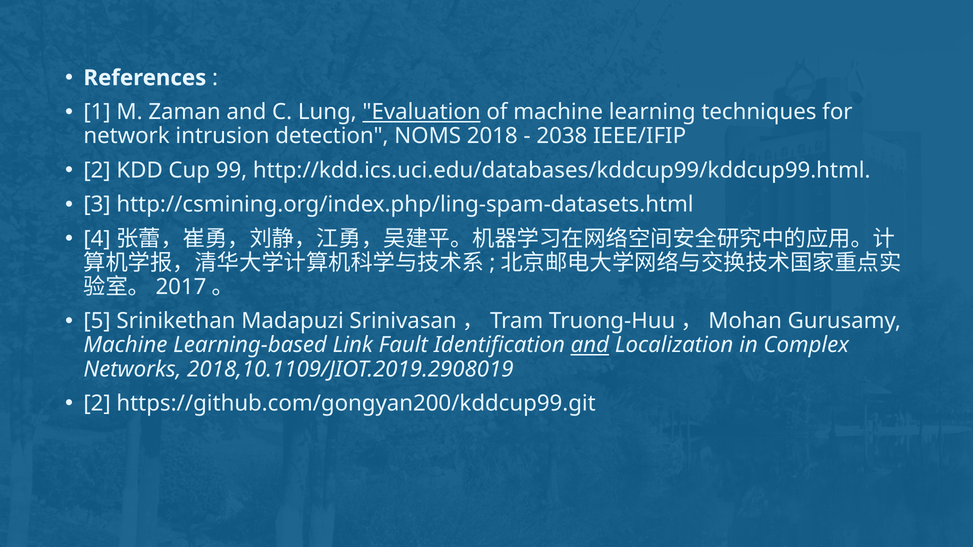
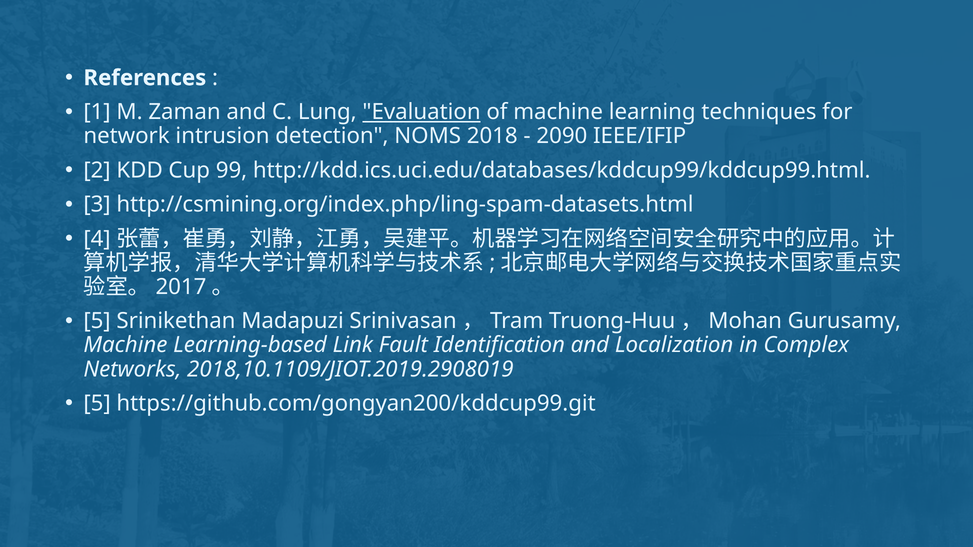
2038: 2038 -> 2090
and at (590, 345) underline: present -> none
2 at (97, 404): 2 -> 5
